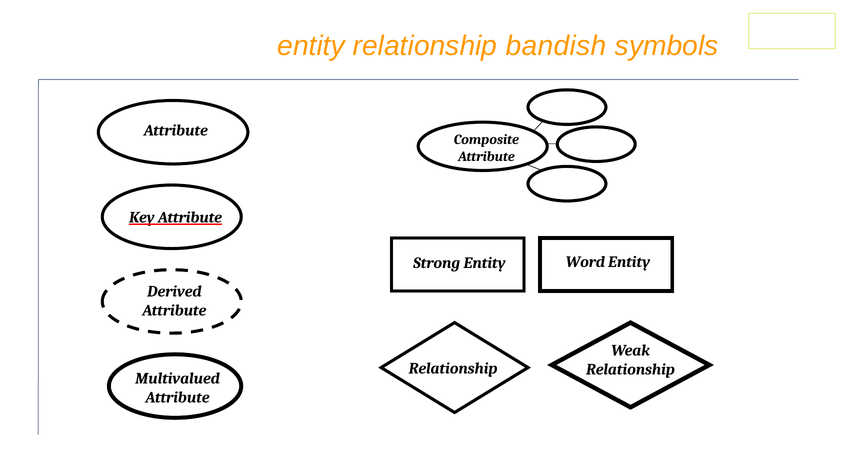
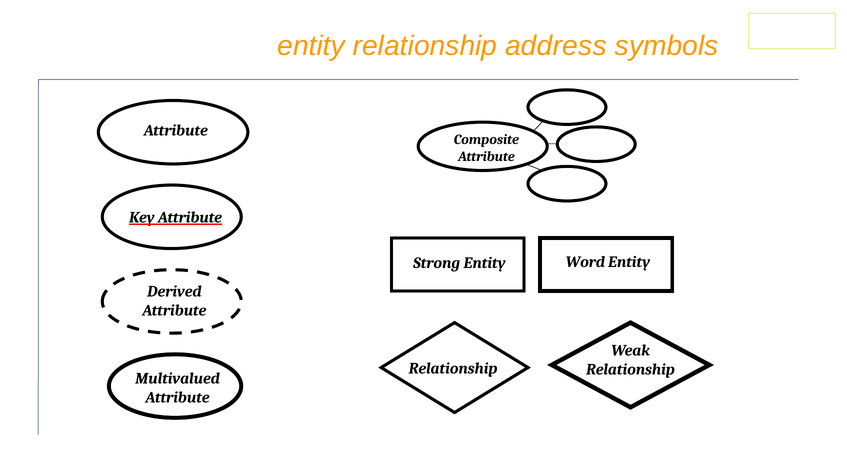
bandish: bandish -> address
